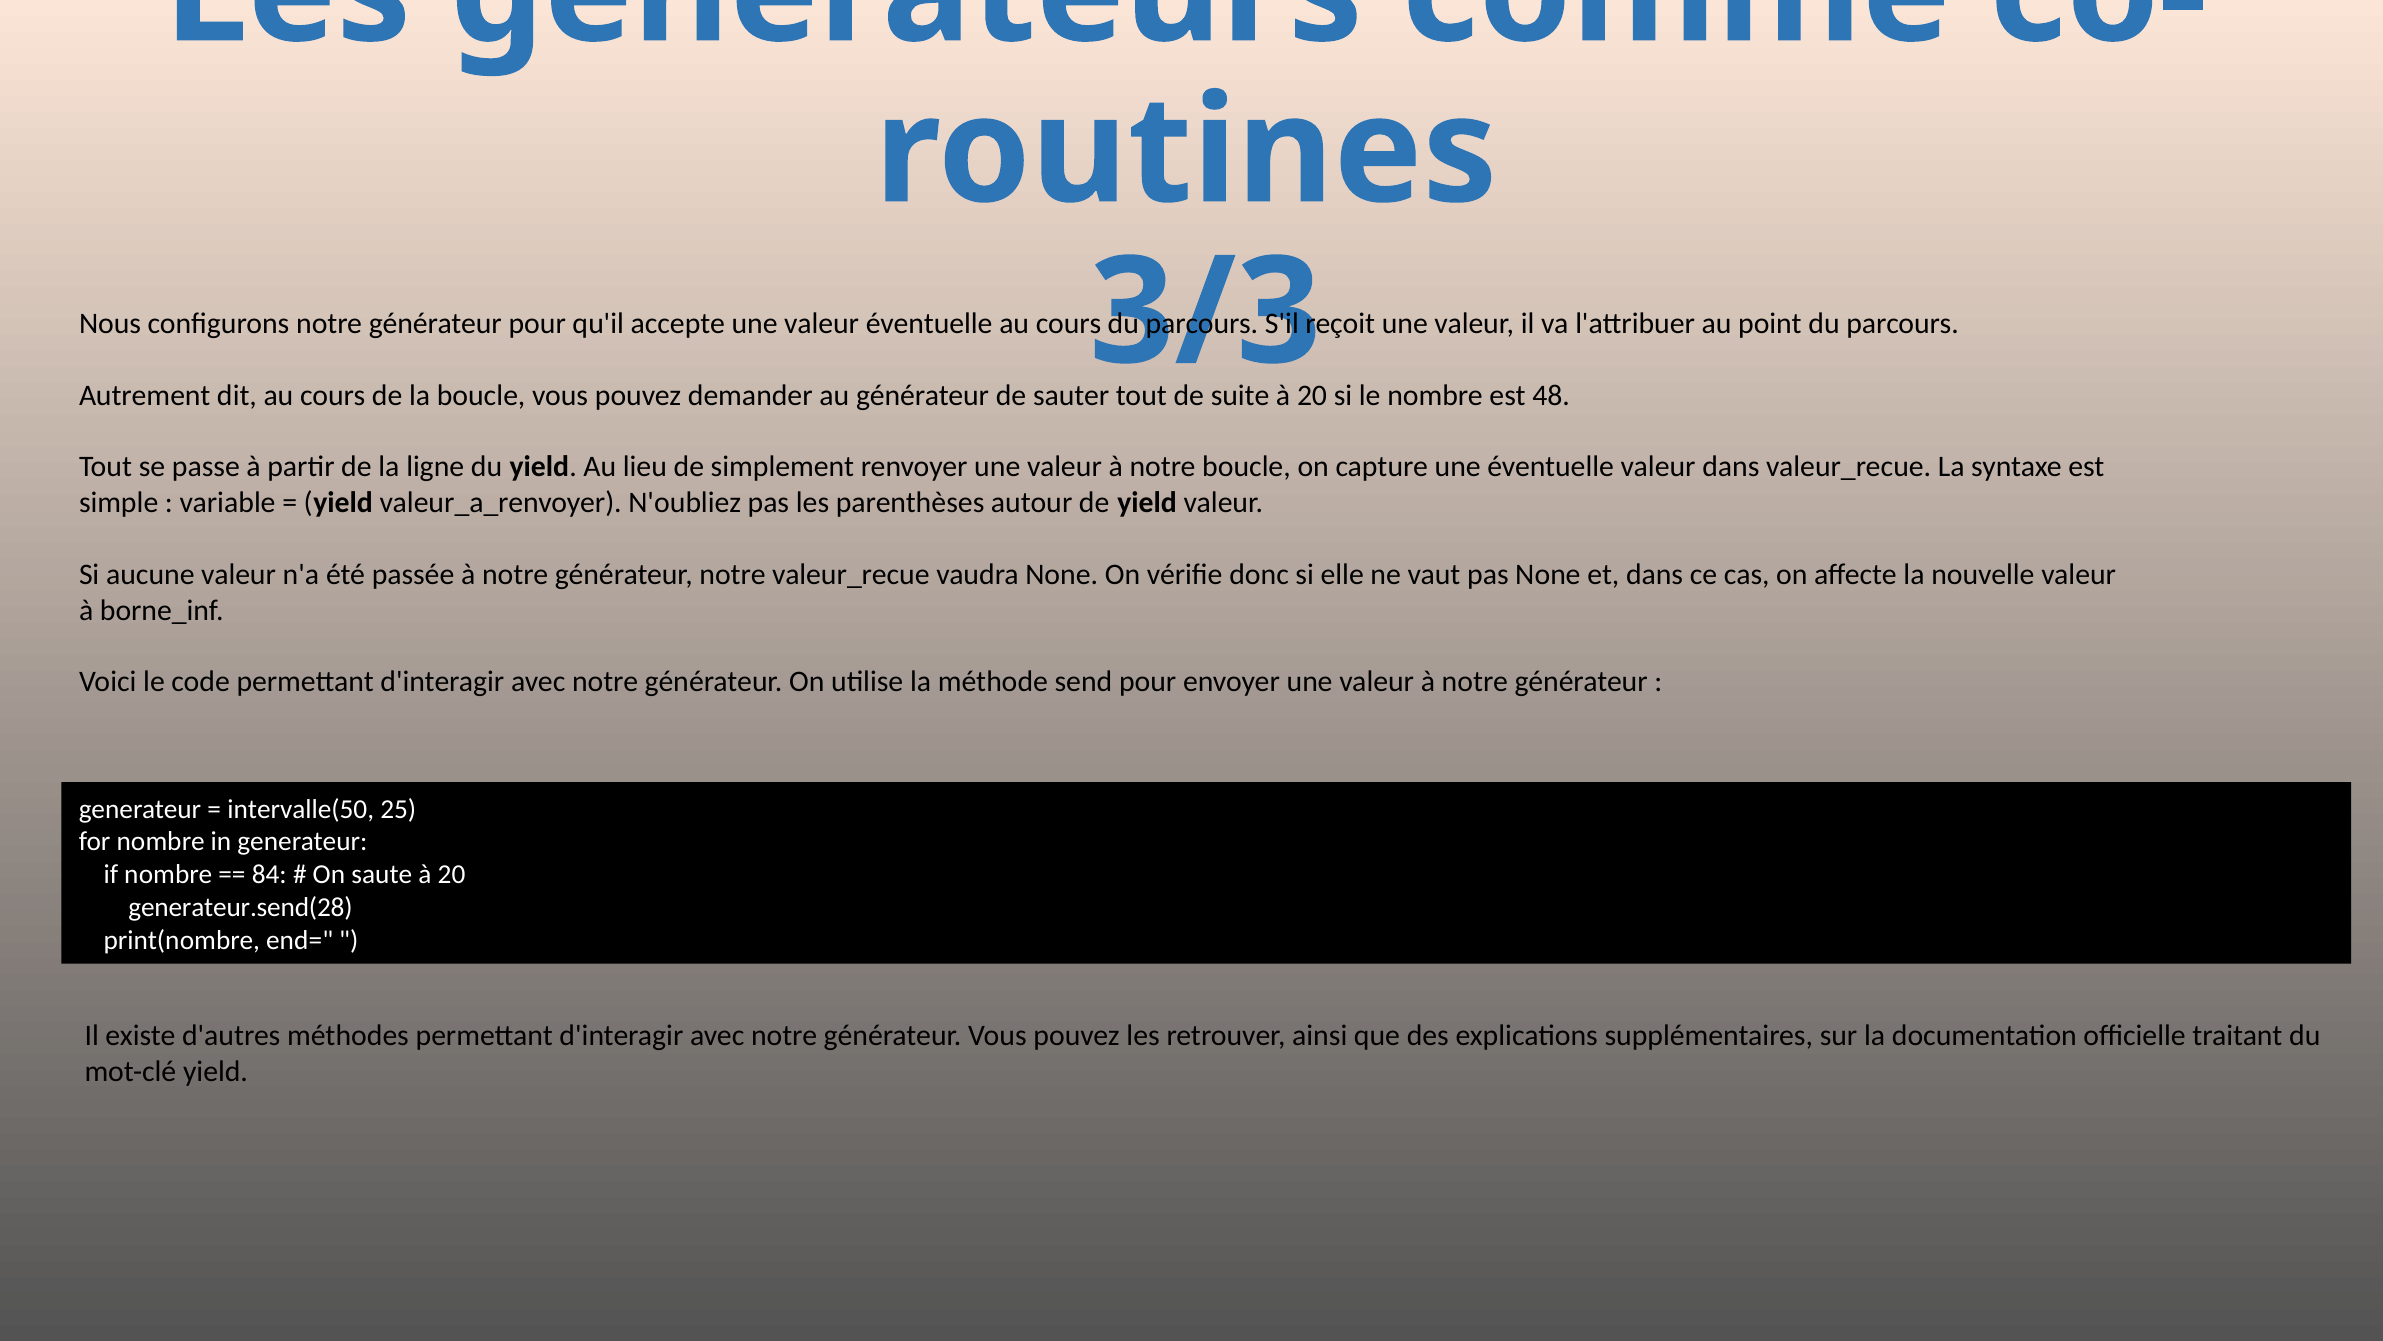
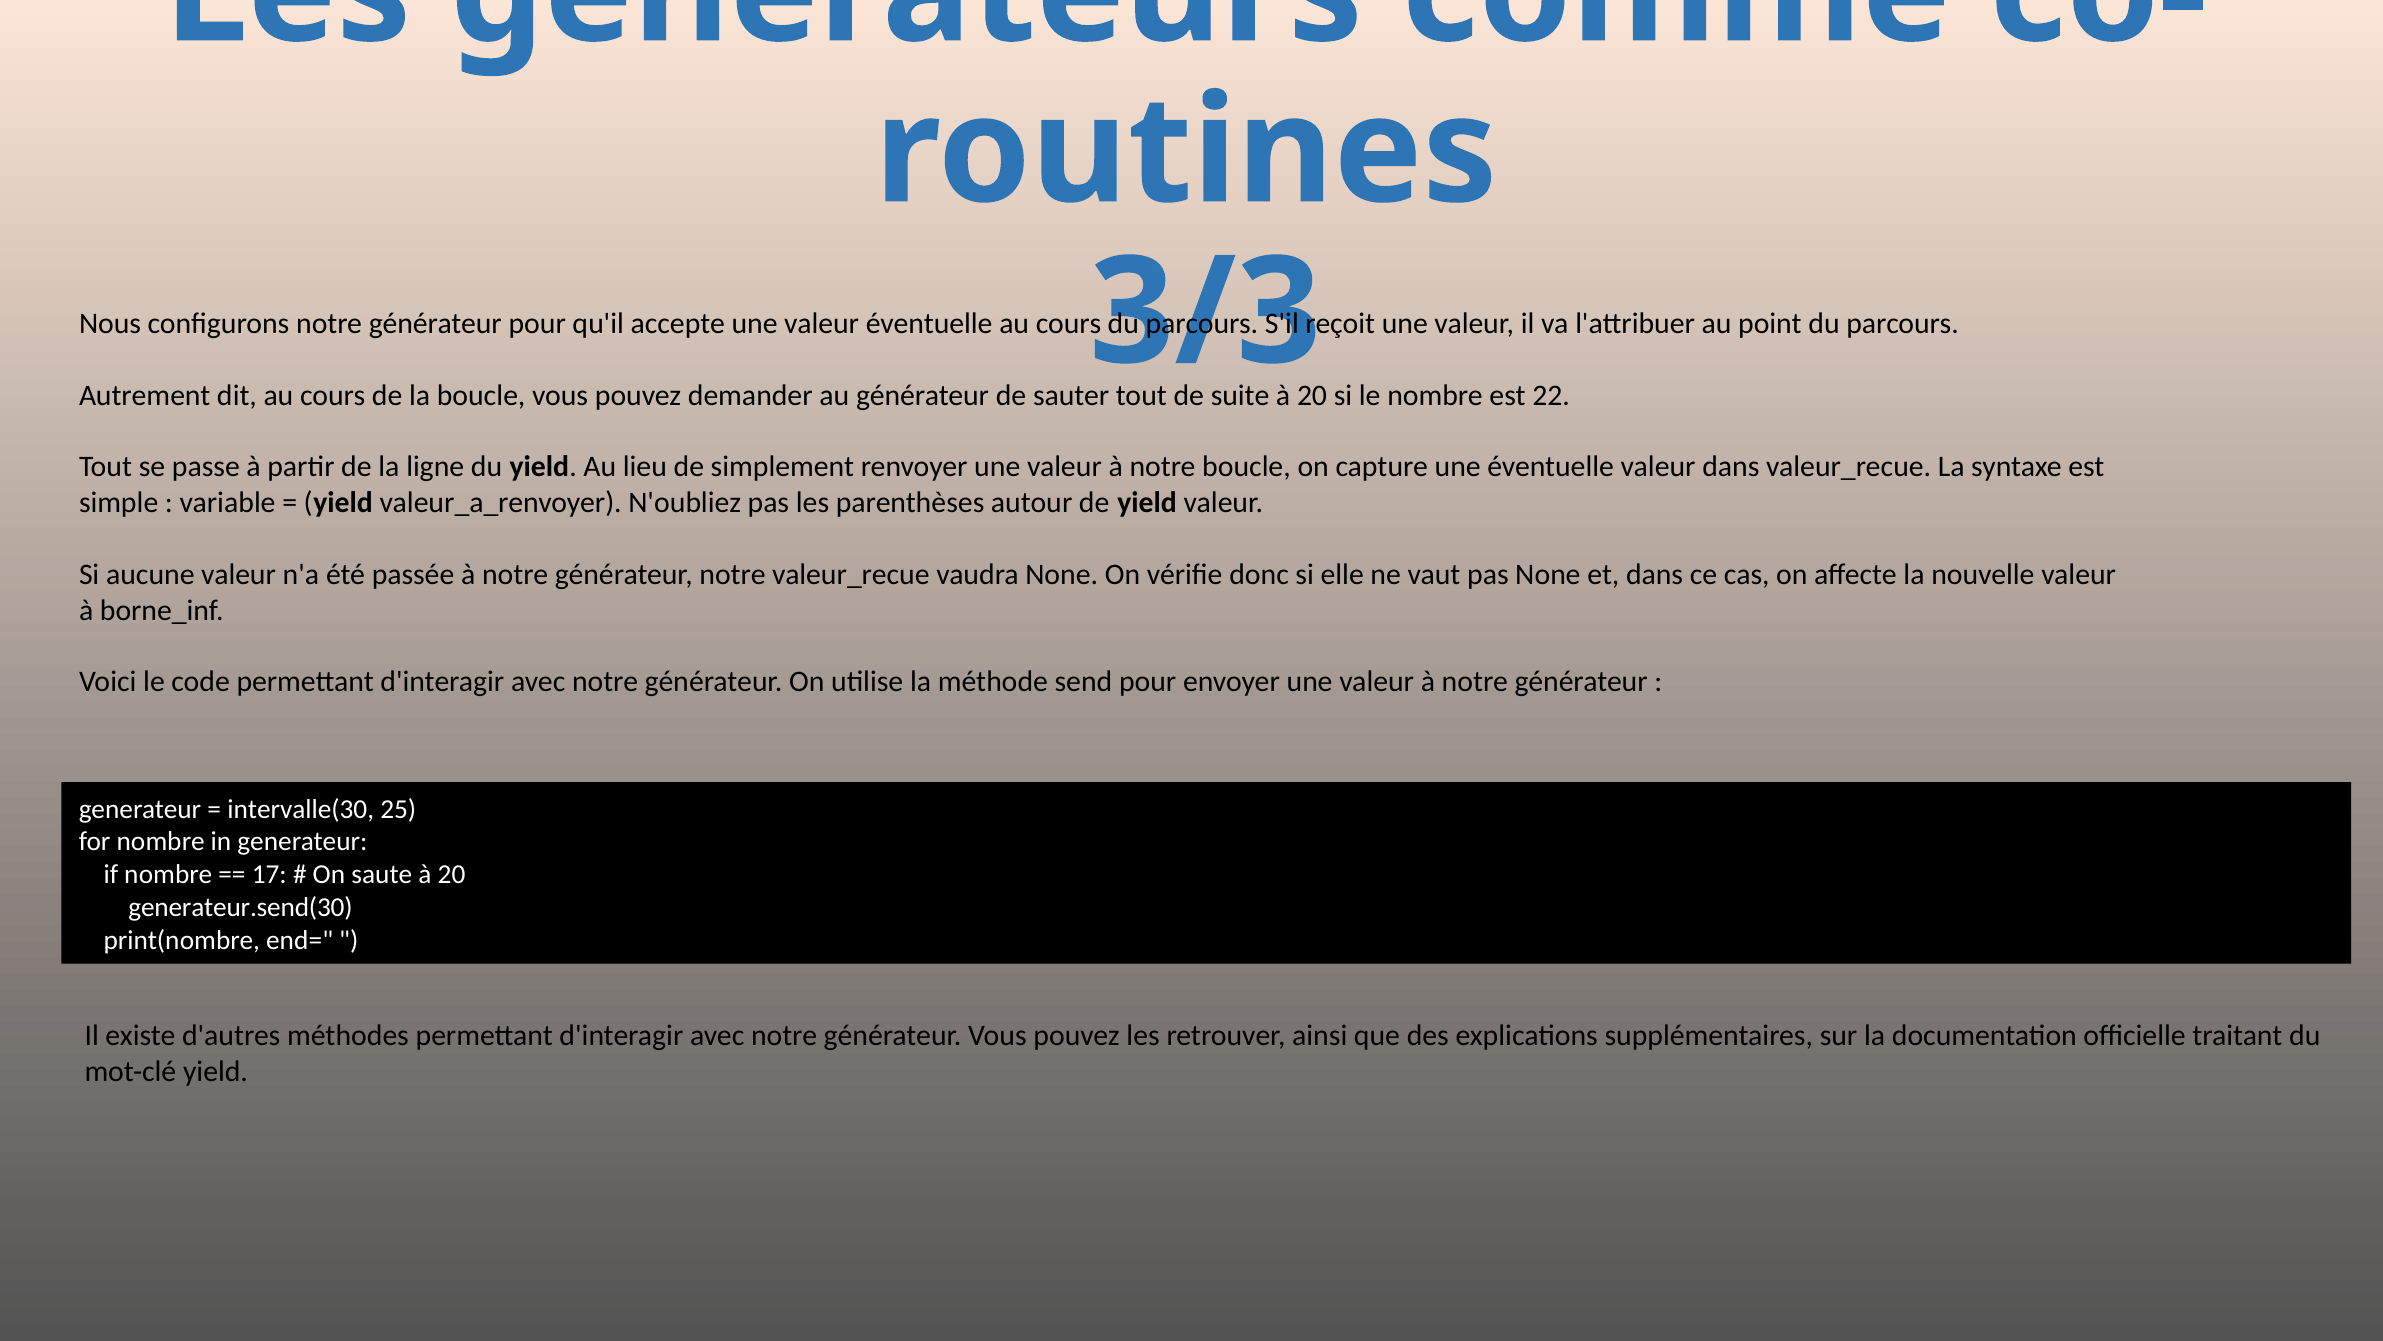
48: 48 -> 22
intervalle(50: intervalle(50 -> intervalle(30
84: 84 -> 17
generateur.send(28: generateur.send(28 -> generateur.send(30
